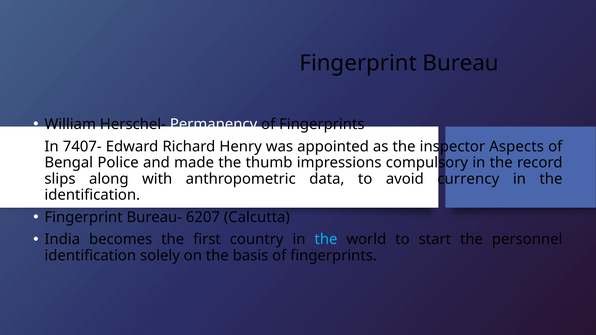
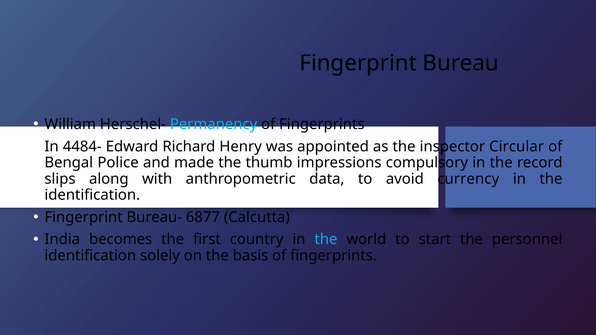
Permanency colour: white -> light blue
7407-: 7407- -> 4484-
Aspects: Aspects -> Circular
6207: 6207 -> 6877
